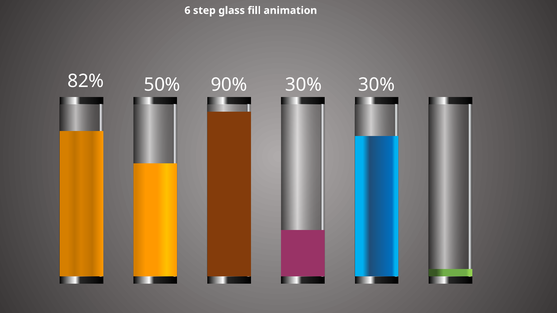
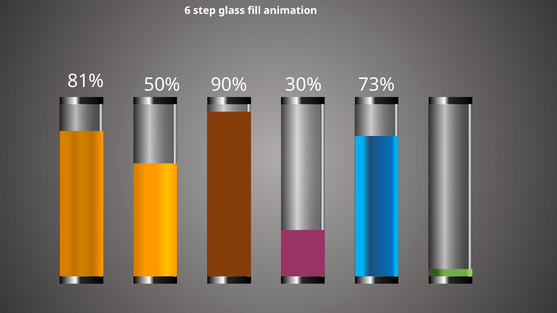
82%: 82% -> 81%
30% 30%: 30% -> 73%
